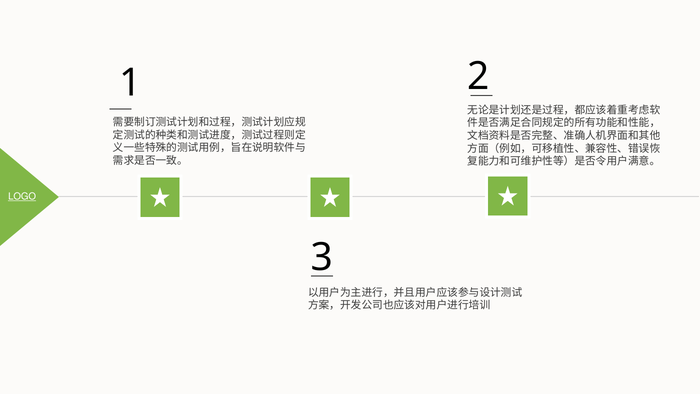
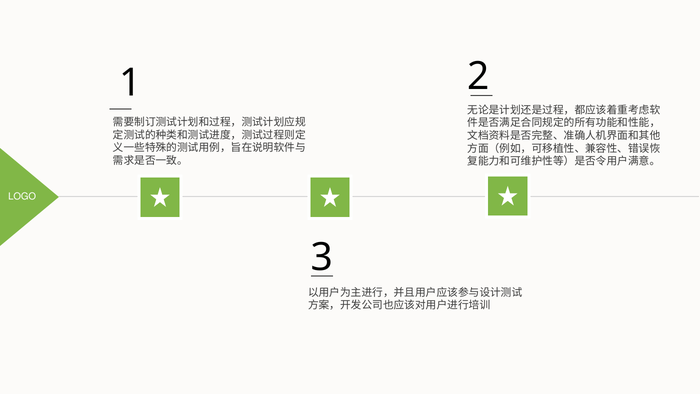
LOGO underline: present -> none
